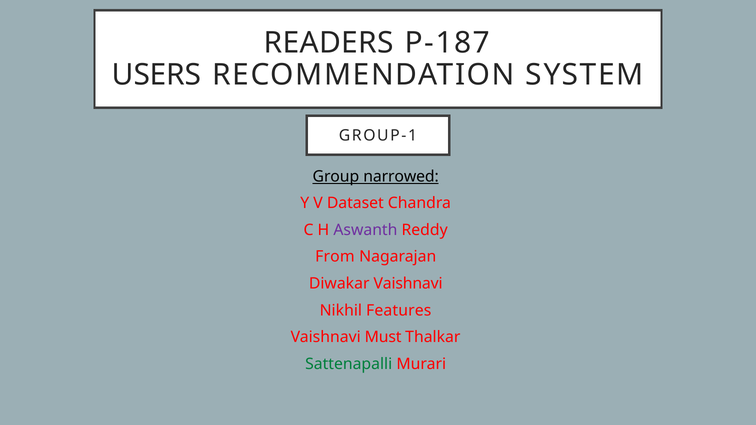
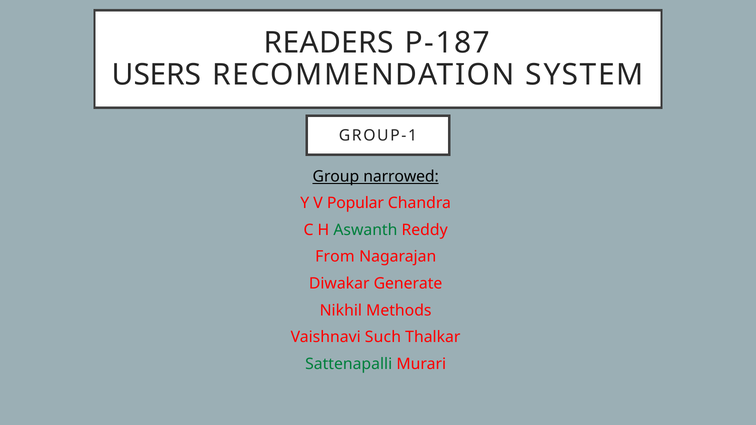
Dataset: Dataset -> Popular
Aswanth colour: purple -> green
Diwakar Vaishnavi: Vaishnavi -> Generate
Features: Features -> Methods
Must: Must -> Such
